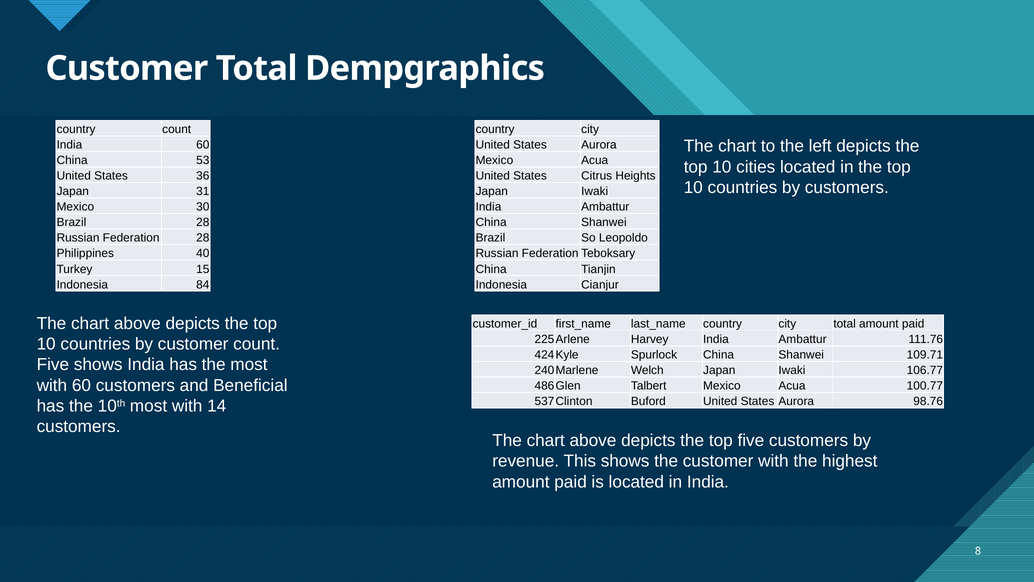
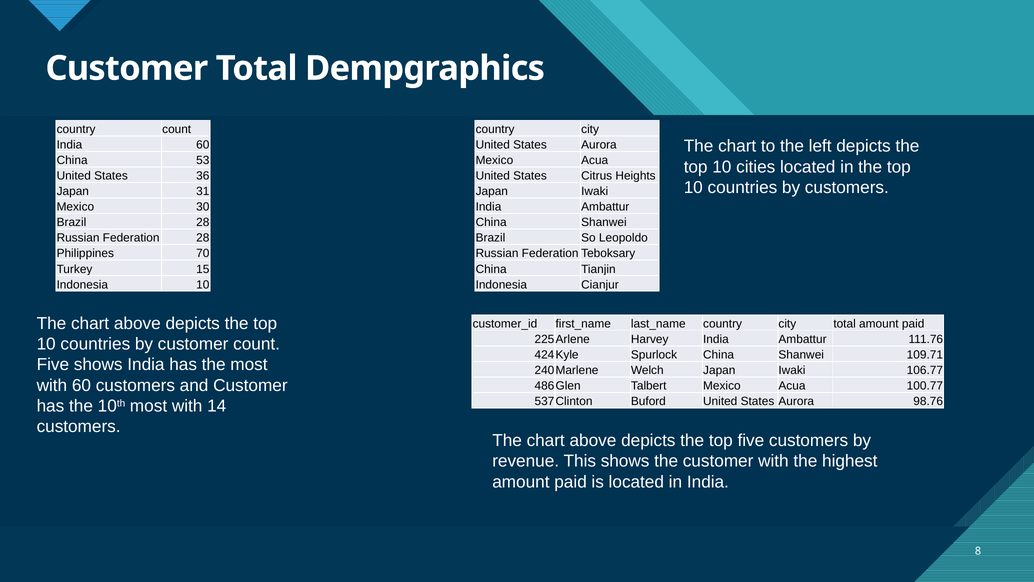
40: 40 -> 70
Indonesia 84: 84 -> 10
and Beneficial: Beneficial -> Customer
